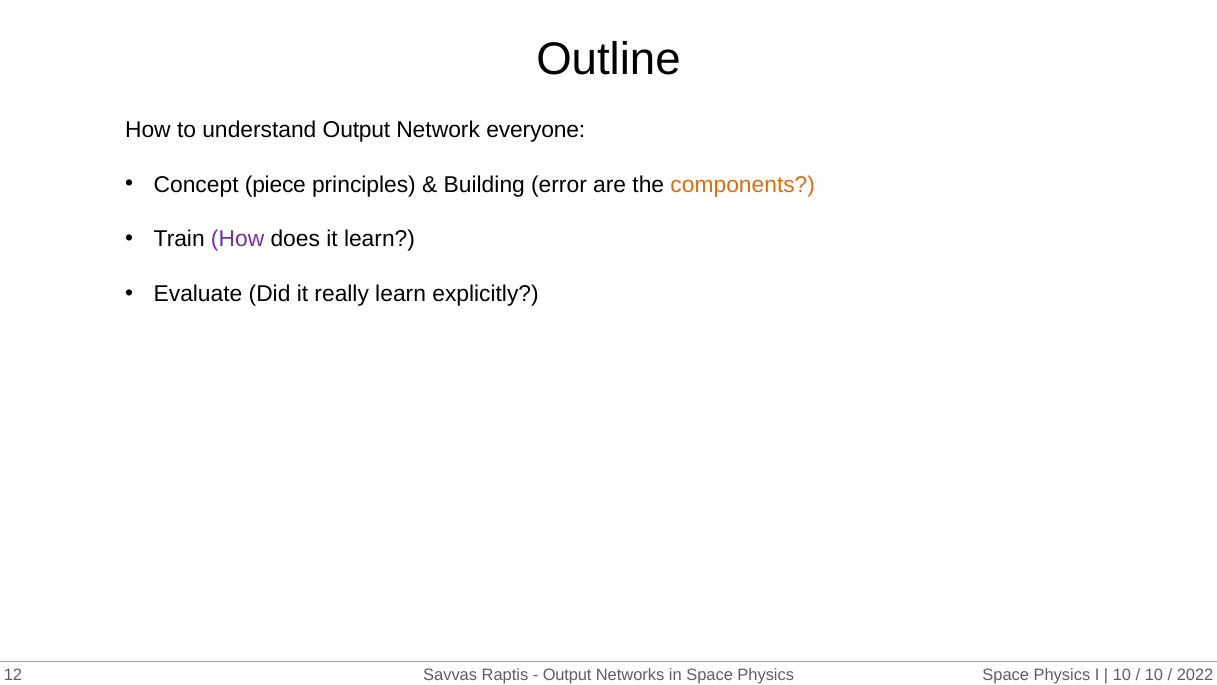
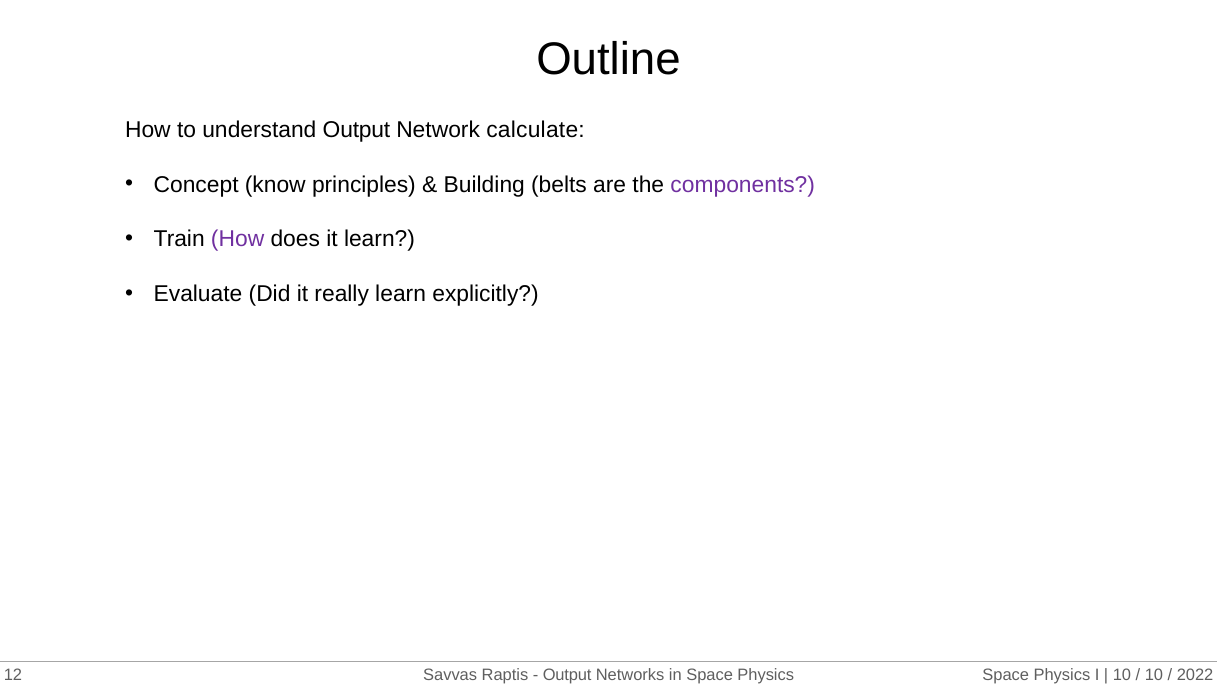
everyone: everyone -> calculate
piece: piece -> know
error: error -> belts
components colour: orange -> purple
